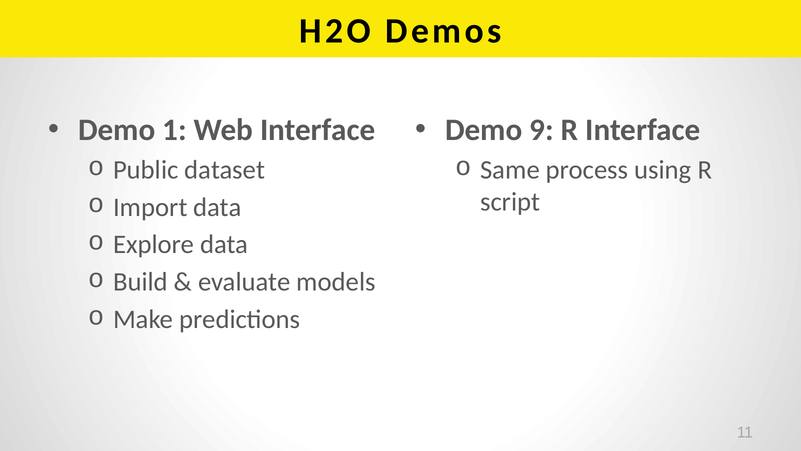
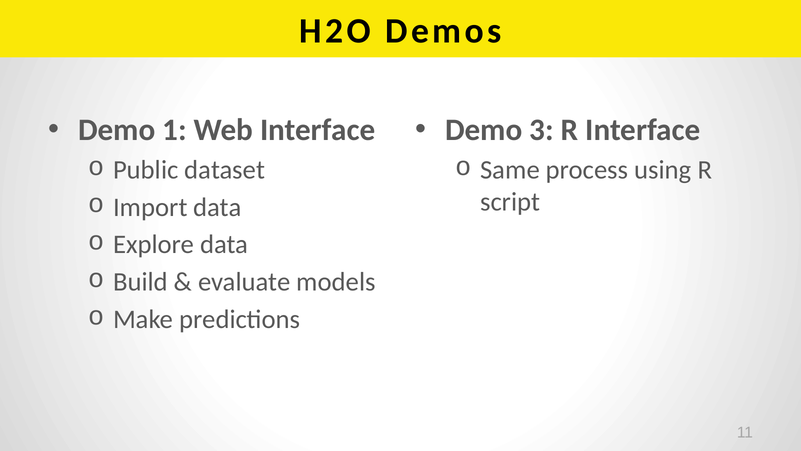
9: 9 -> 3
